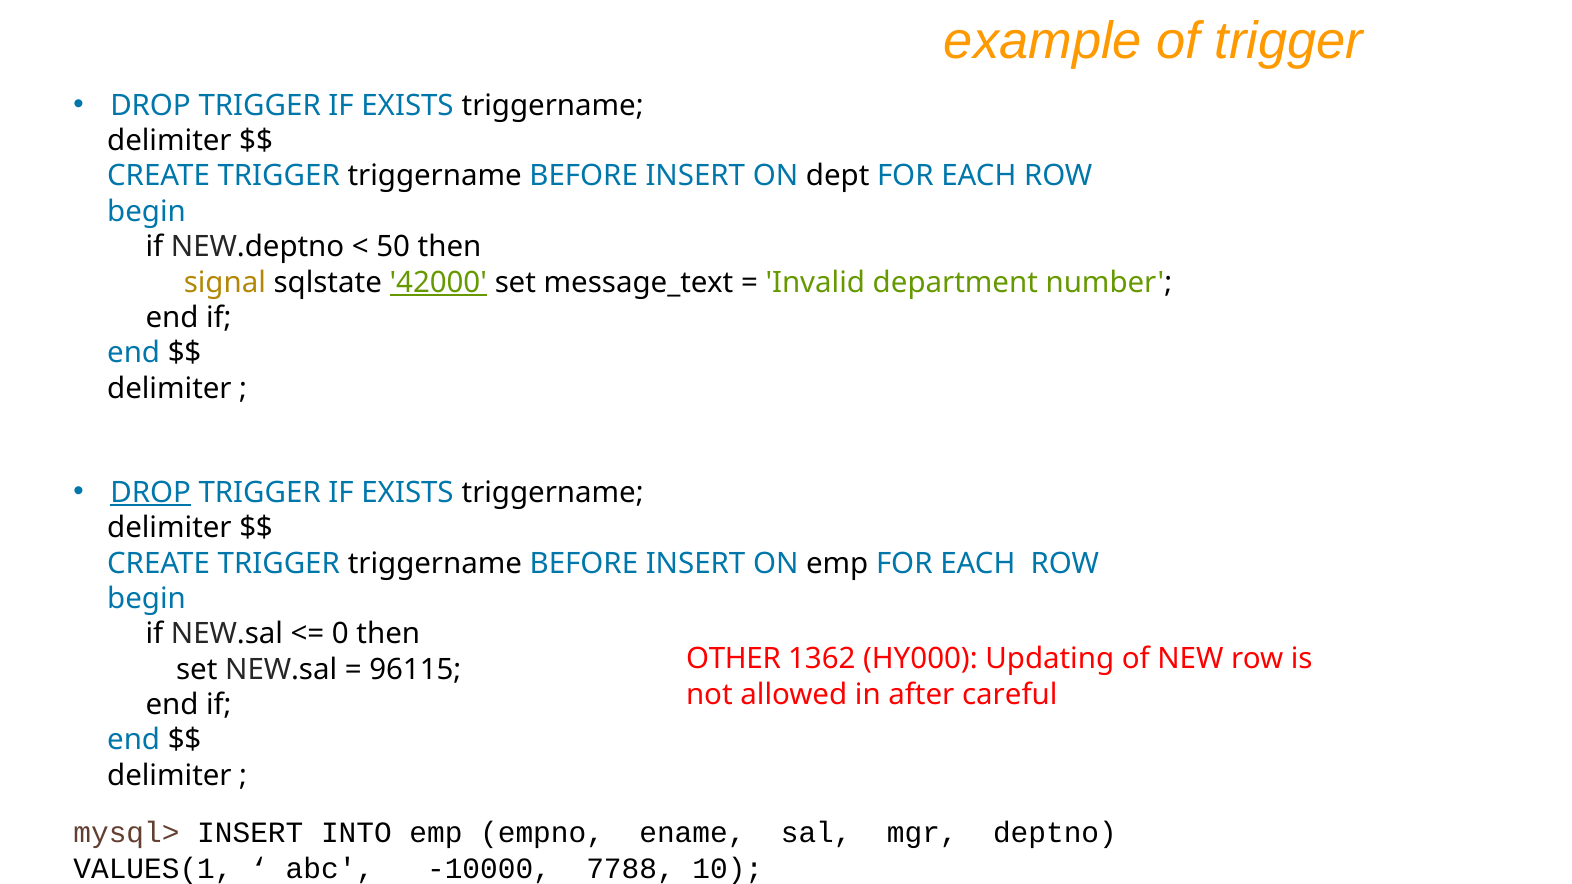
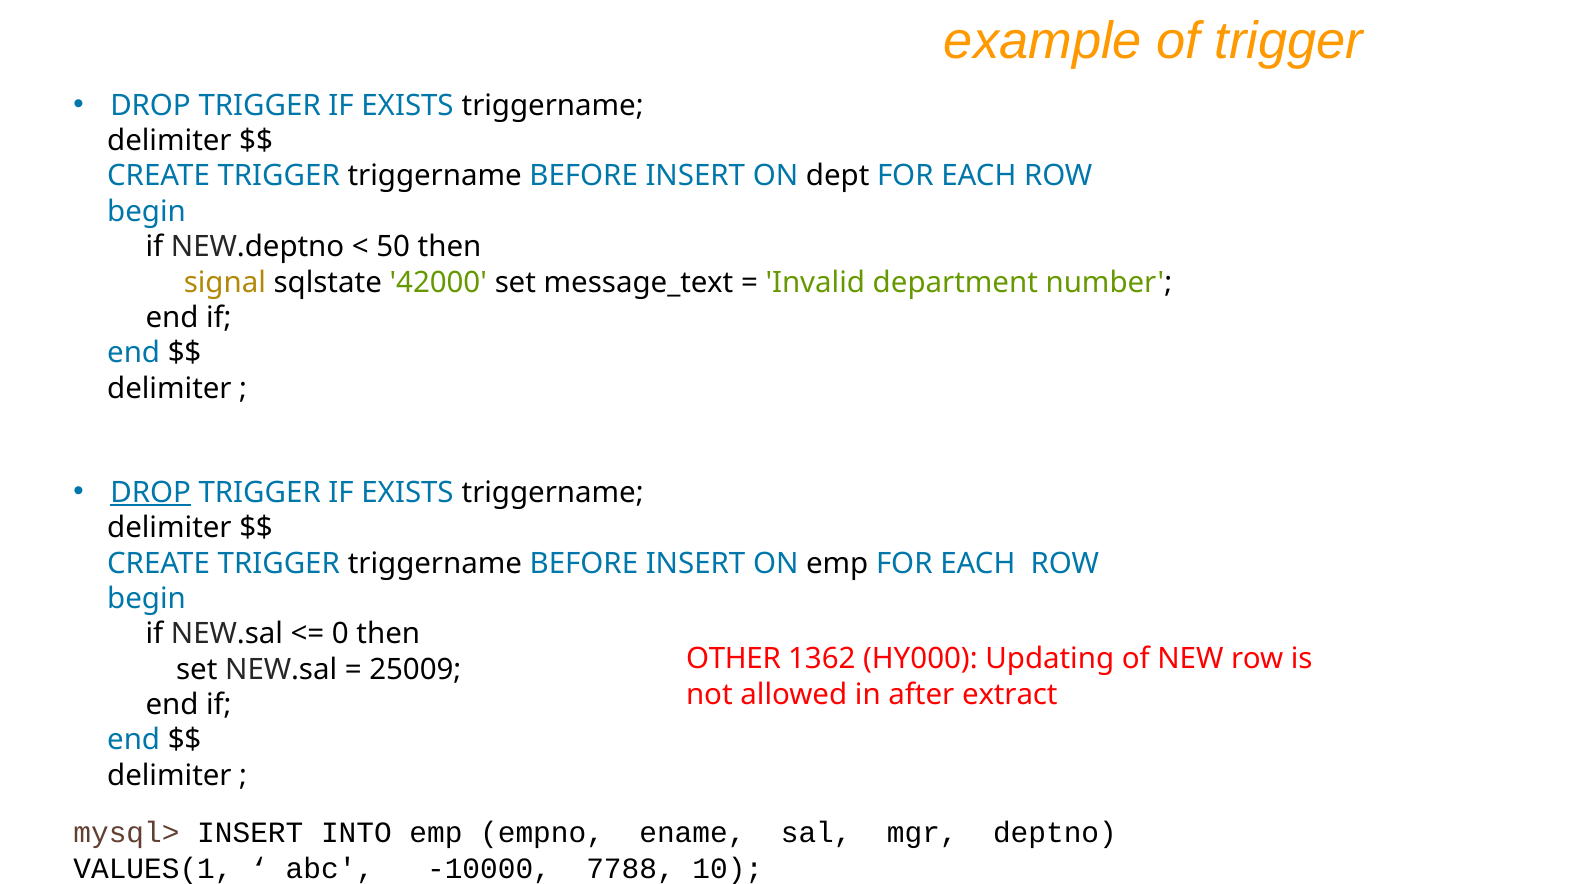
42000 underline: present -> none
96115: 96115 -> 25009
careful: careful -> extract
